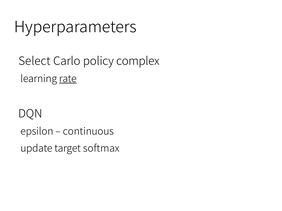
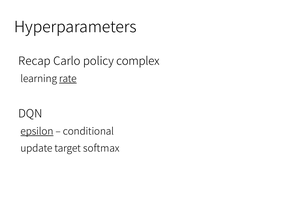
Select: Select -> Recap
epsilon underline: none -> present
continuous: continuous -> conditional
